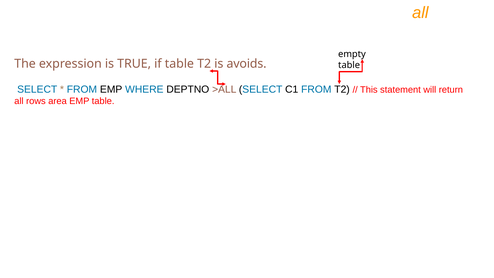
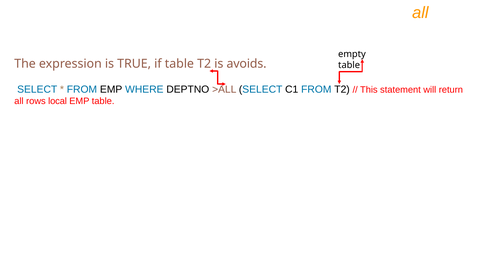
area: area -> local
